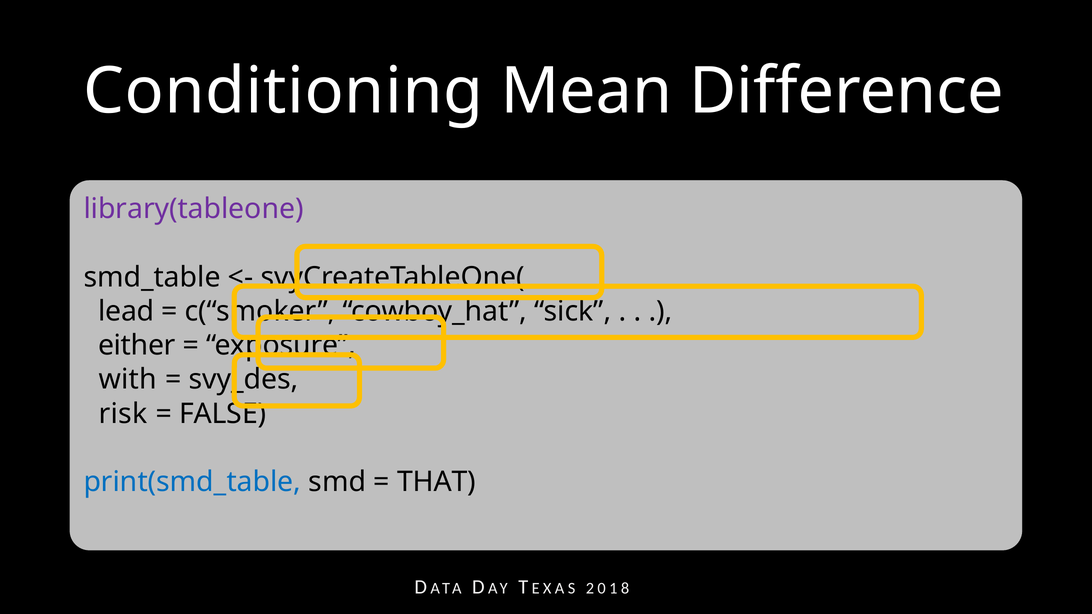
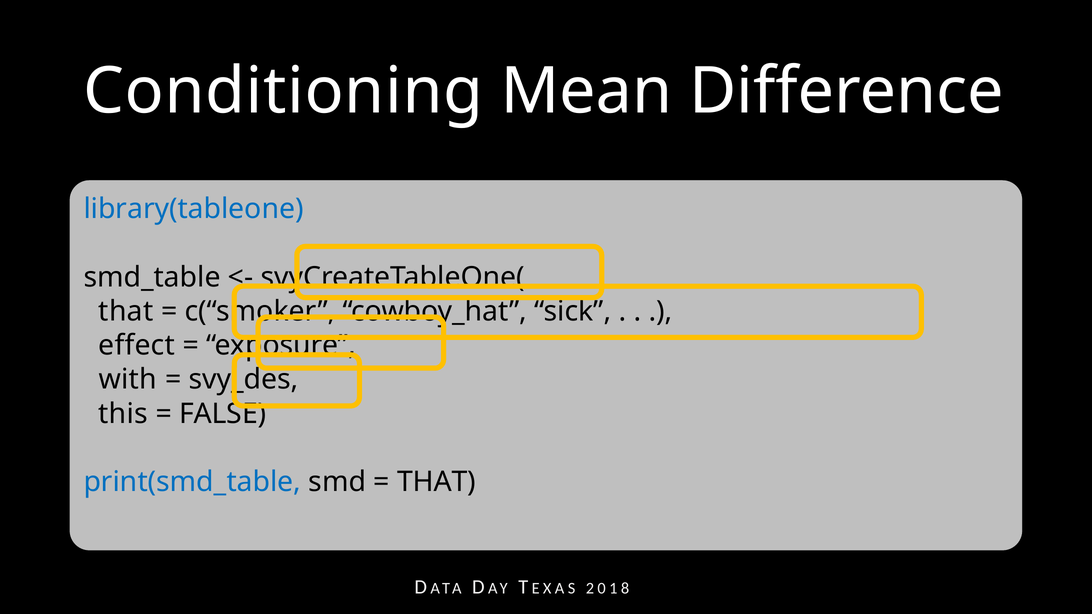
library(tableone colour: purple -> blue
lead at (126, 312): lead -> that
either: either -> effect
risk: risk -> this
